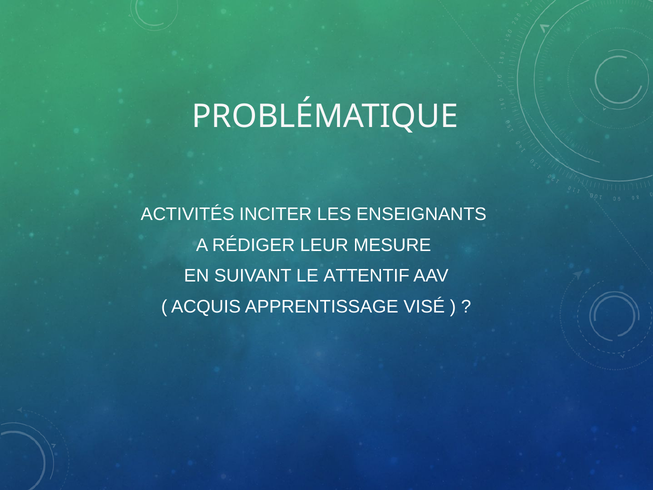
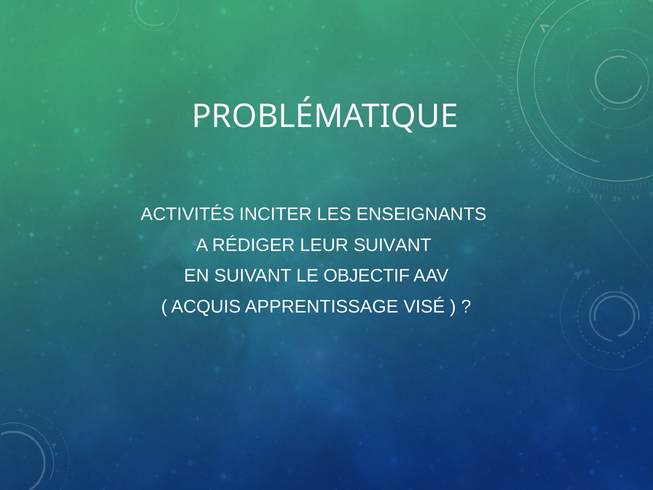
LEUR MESURE: MESURE -> SUIVANT
ATTENTIF: ATTENTIF -> OBJECTIF
